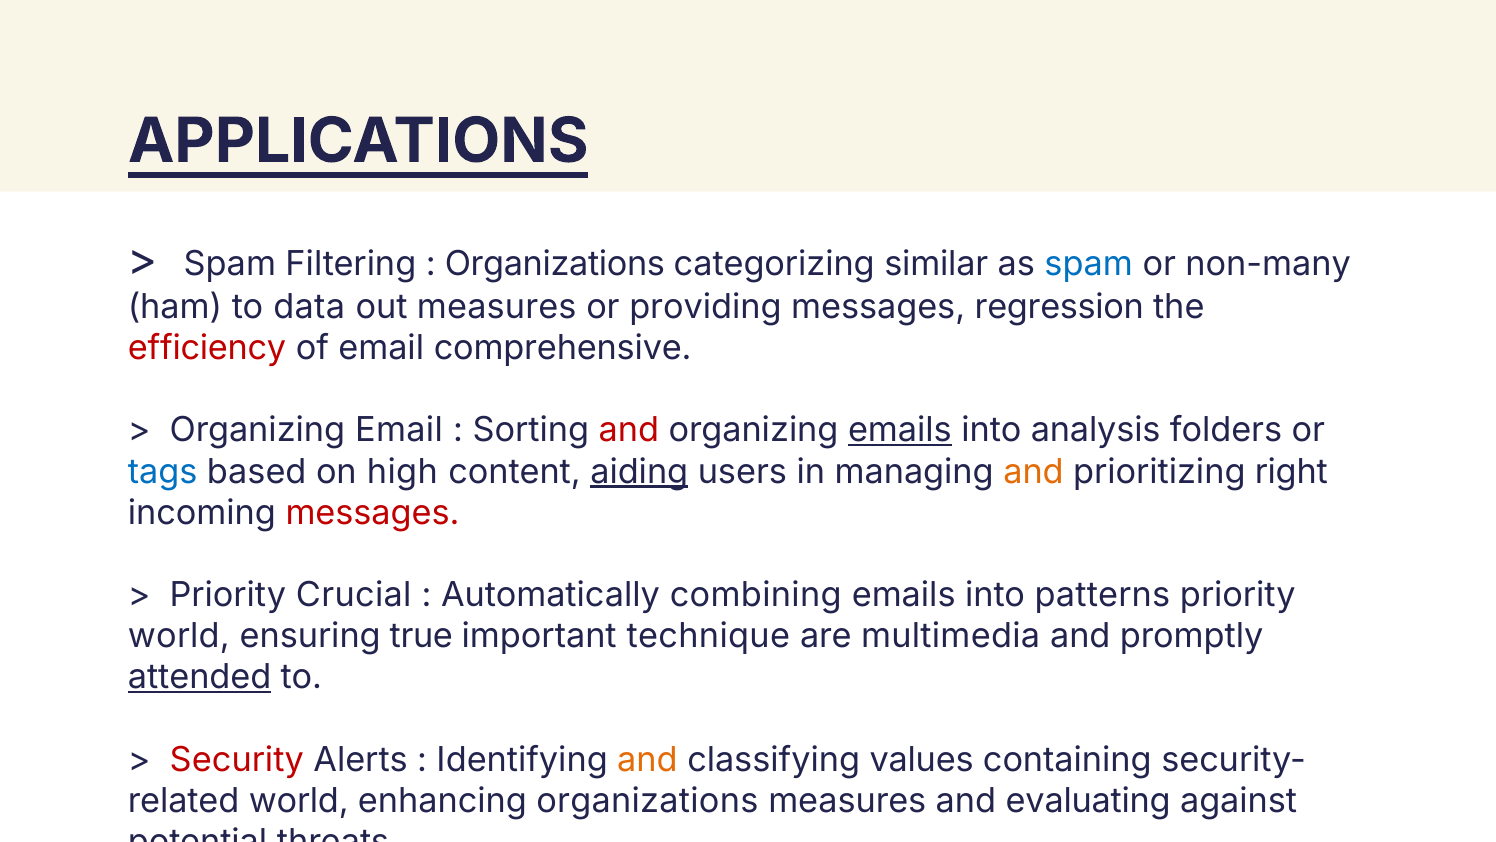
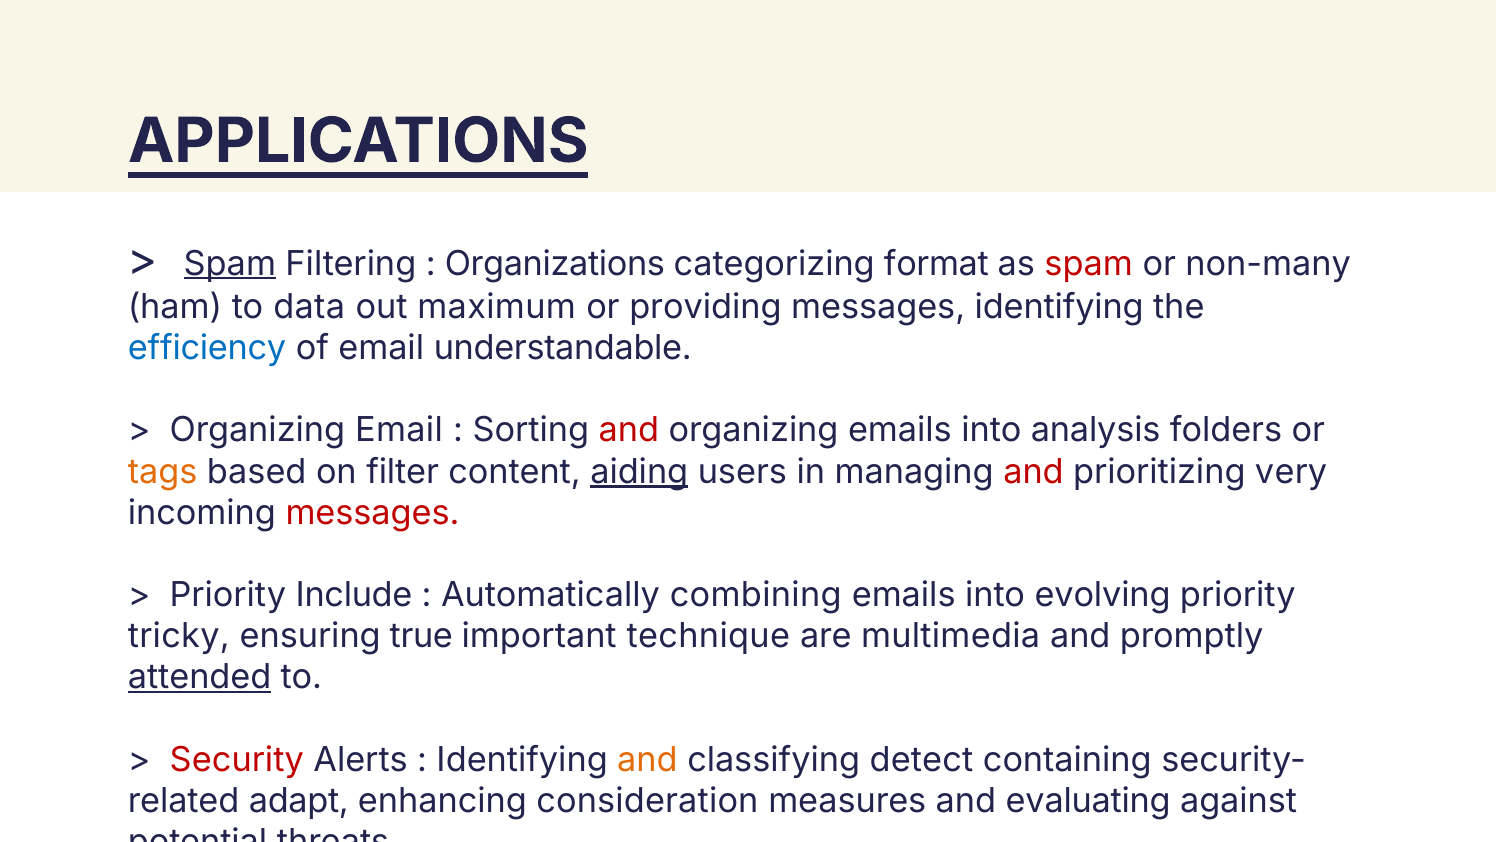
Spam at (230, 264) underline: none -> present
similar: similar -> format
spam at (1089, 264) colour: blue -> red
out measures: measures -> maximum
messages regression: regression -> identifying
efficiency colour: red -> blue
comprehensive: comprehensive -> understandable
emails at (900, 430) underline: present -> none
tags colour: blue -> orange
high: high -> filter
and at (1033, 471) colour: orange -> red
right: right -> very
Crucial: Crucial -> Include
patterns: patterns -> evolving
world at (179, 636): world -> tricky
values: values -> detect
world at (299, 800): world -> adapt
enhancing organizations: organizations -> consideration
